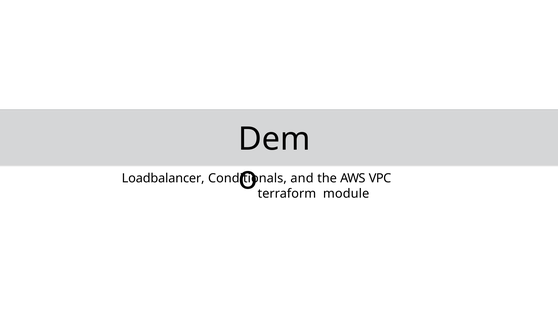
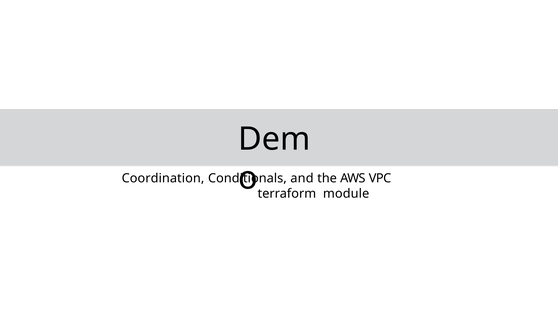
Loadbalancer: Loadbalancer -> Coordination
